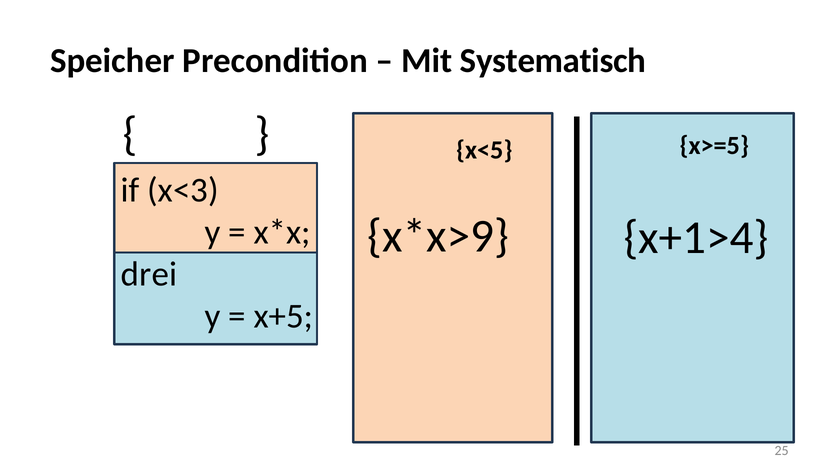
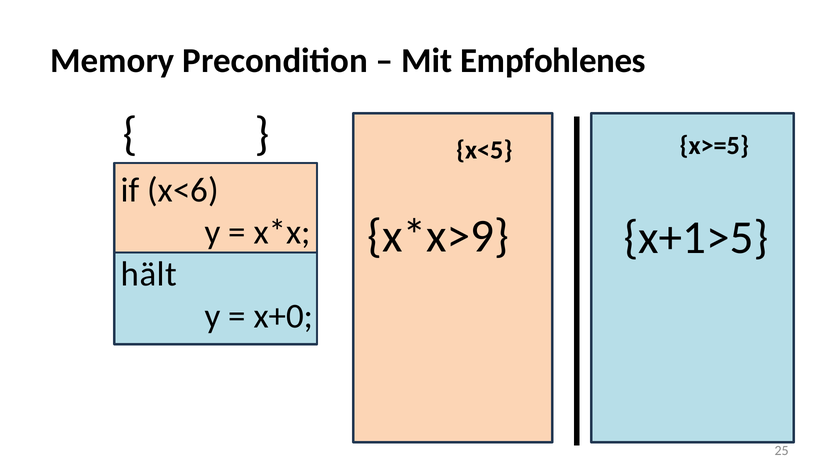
Speicher: Speicher -> Memory
Systematisch: Systematisch -> Empfohlenes
x<3: x<3 -> x<6
x+1>4: x+1>4 -> x+1>5
drei: drei -> hält
x+5: x+5 -> x+0
